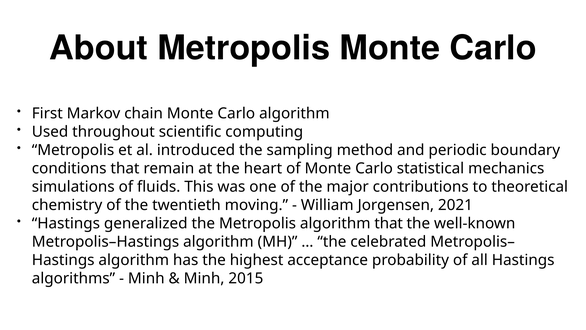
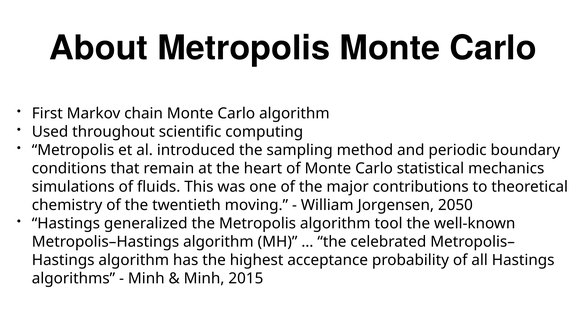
2021: 2021 -> 2050
algorithm that: that -> tool
